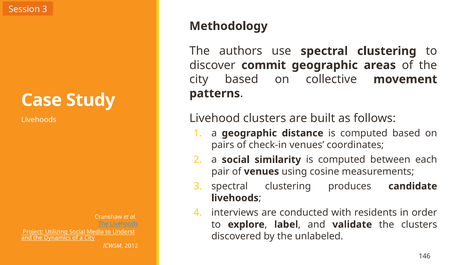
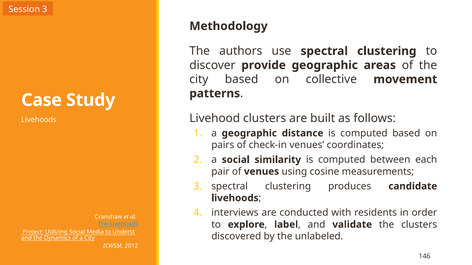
commit: commit -> provide
